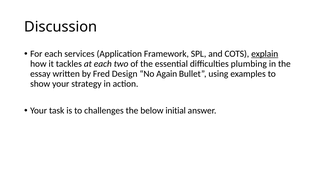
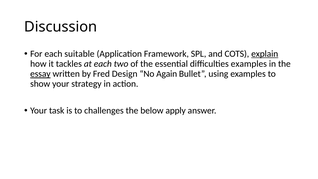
services: services -> suitable
difficulties plumbing: plumbing -> examples
essay underline: none -> present
initial: initial -> apply
